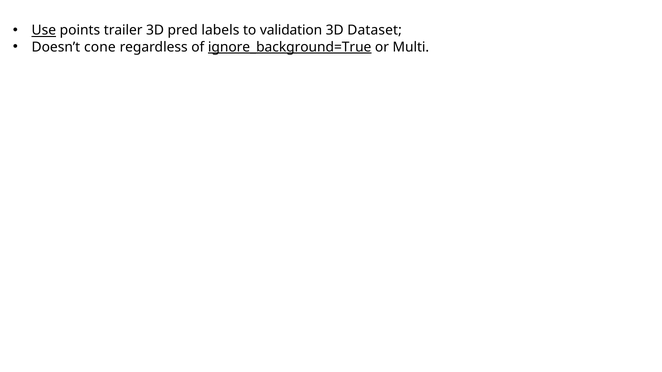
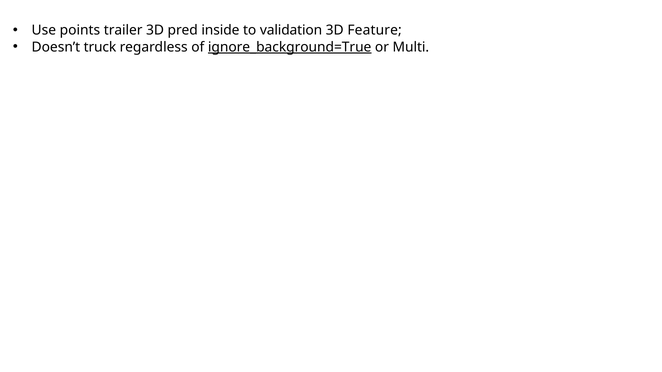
Use underline: present -> none
labels: labels -> inside
Dataset: Dataset -> Feature
cone: cone -> truck
